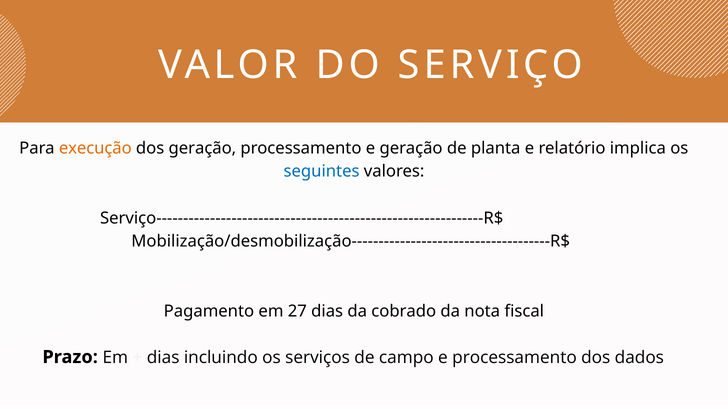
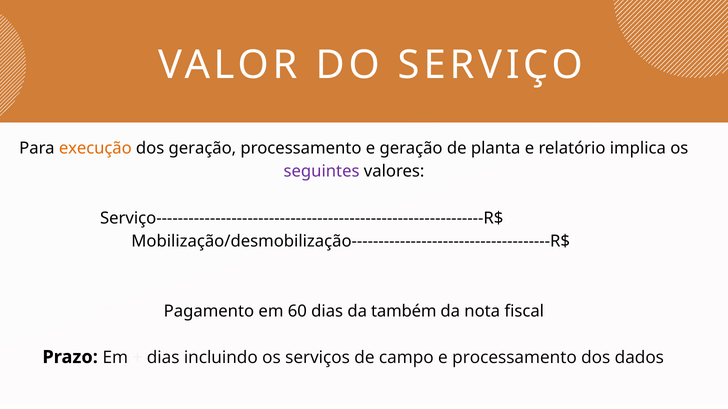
seguintes colour: blue -> purple
27: 27 -> 60
cobrado: cobrado -> também
